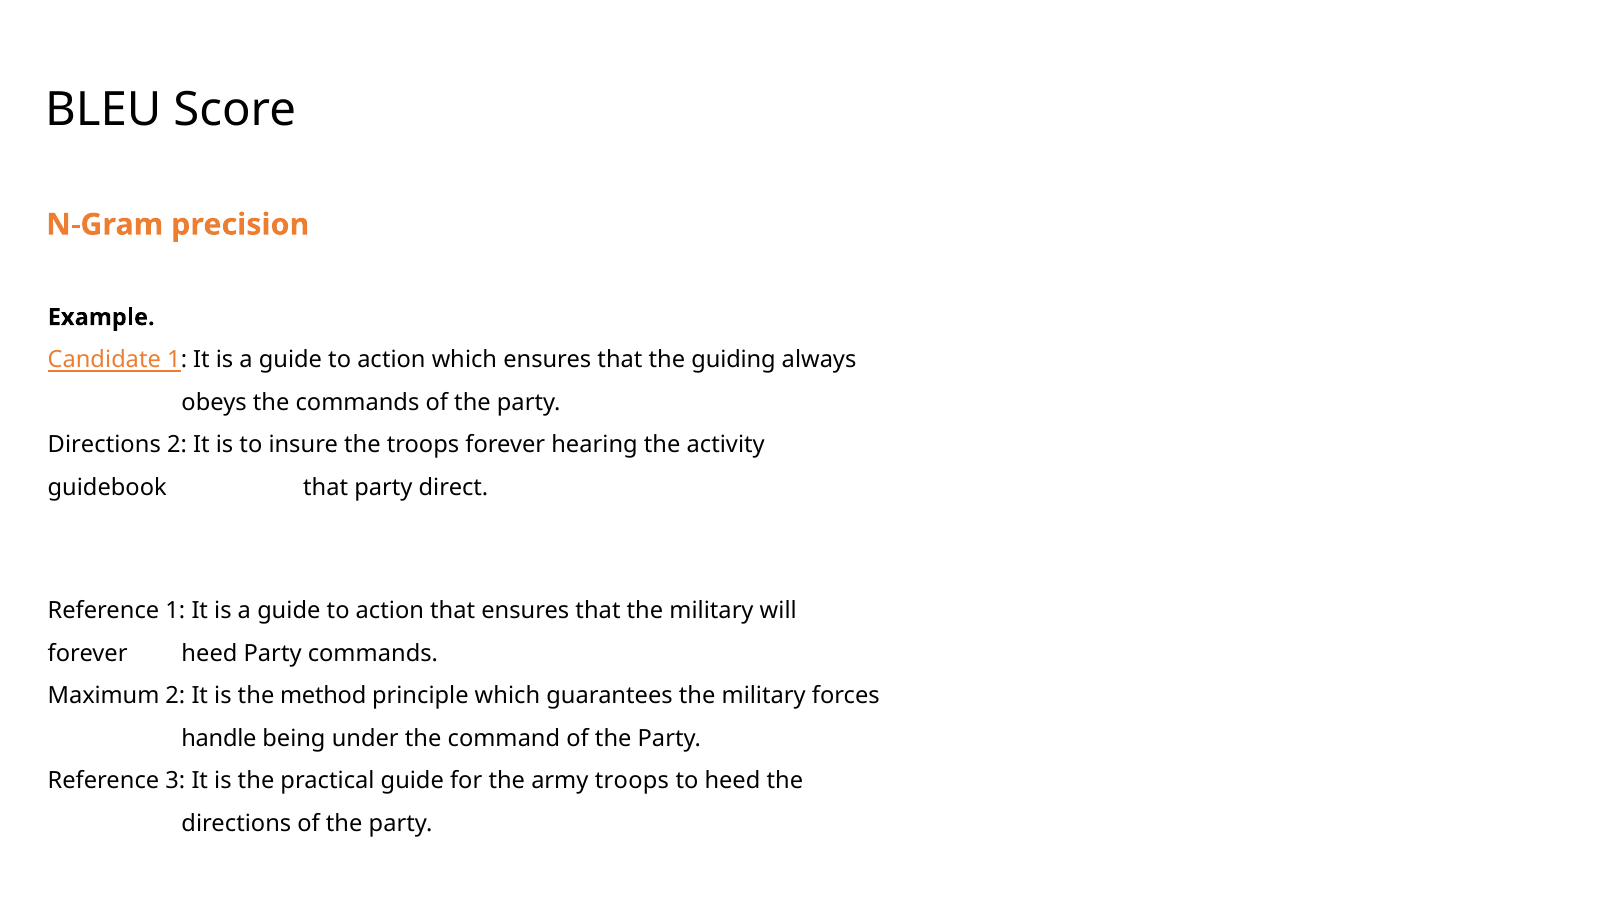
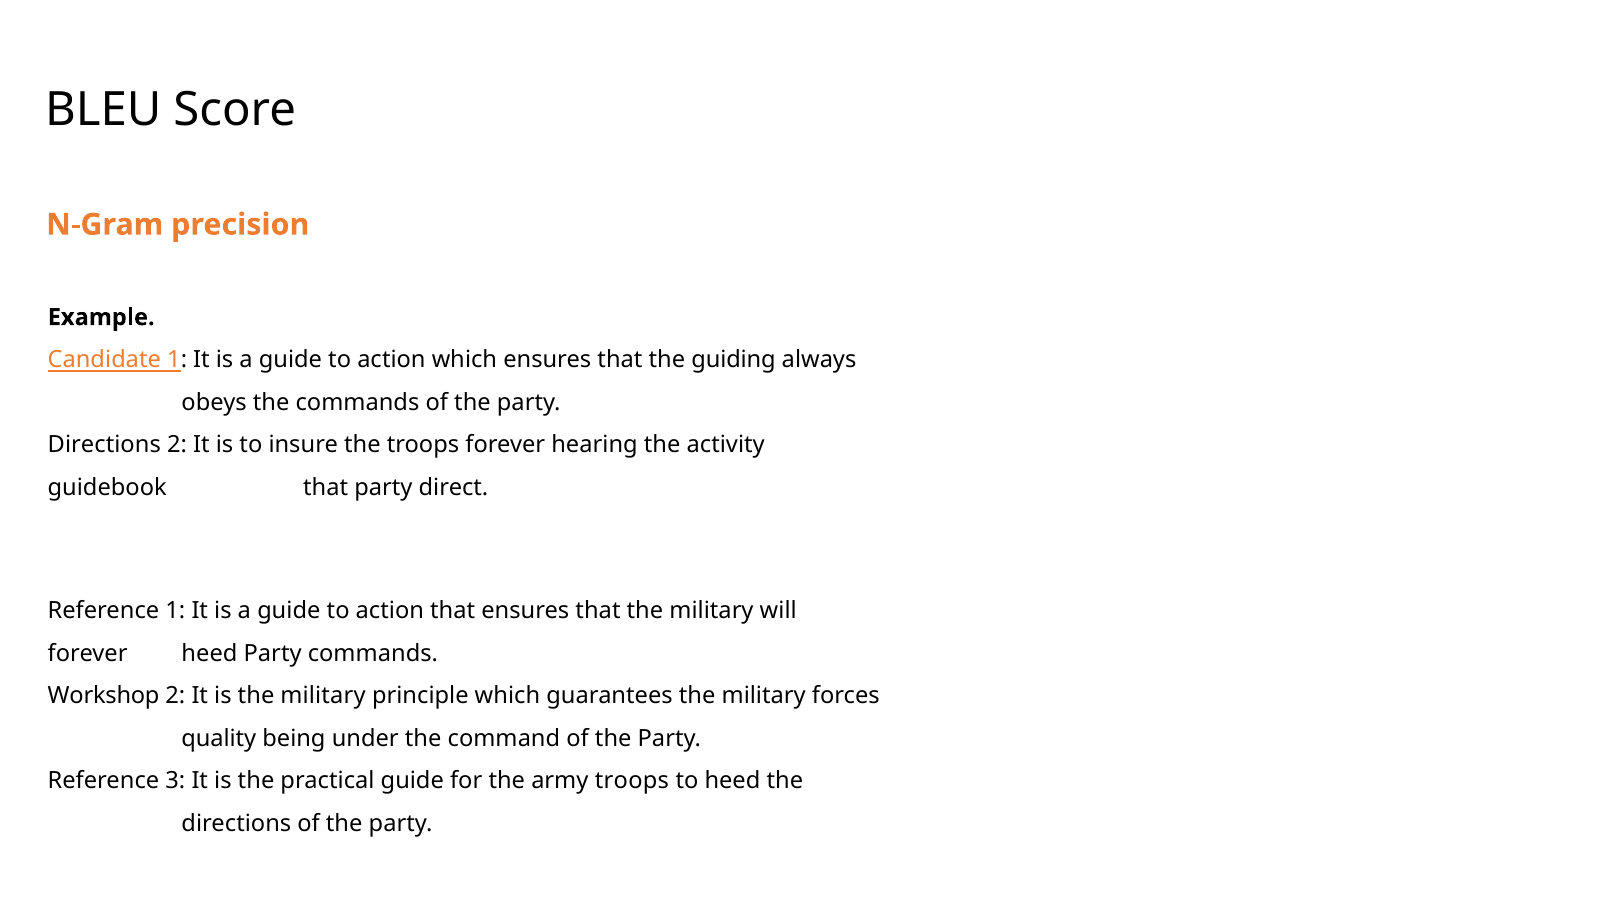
Maximum: Maximum -> Workshop
is the method: method -> military
handle: handle -> quality
